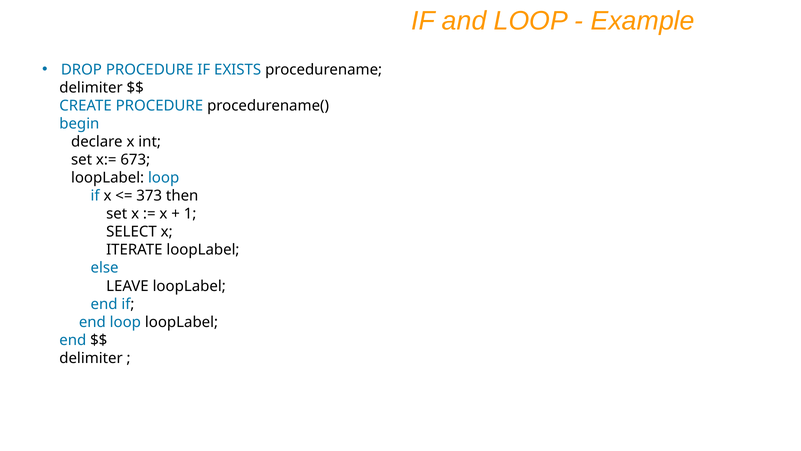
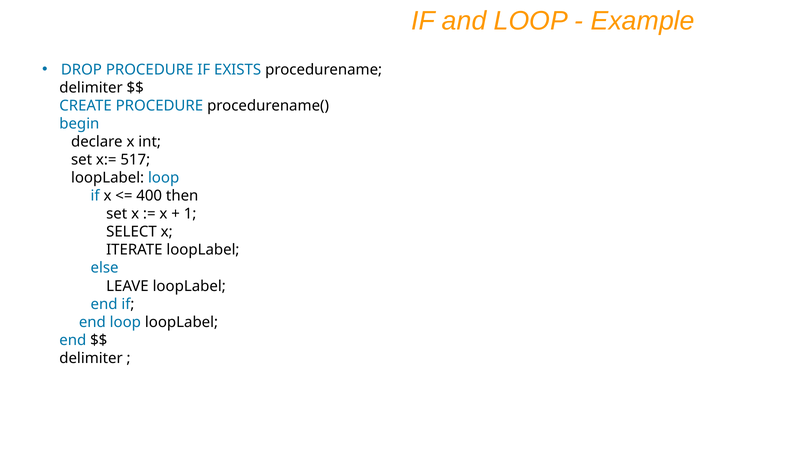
673: 673 -> 517
373: 373 -> 400
